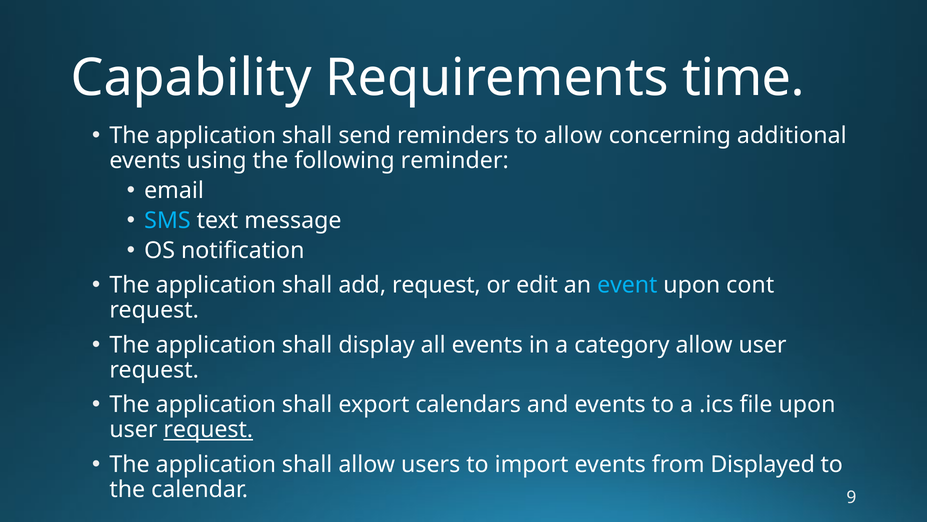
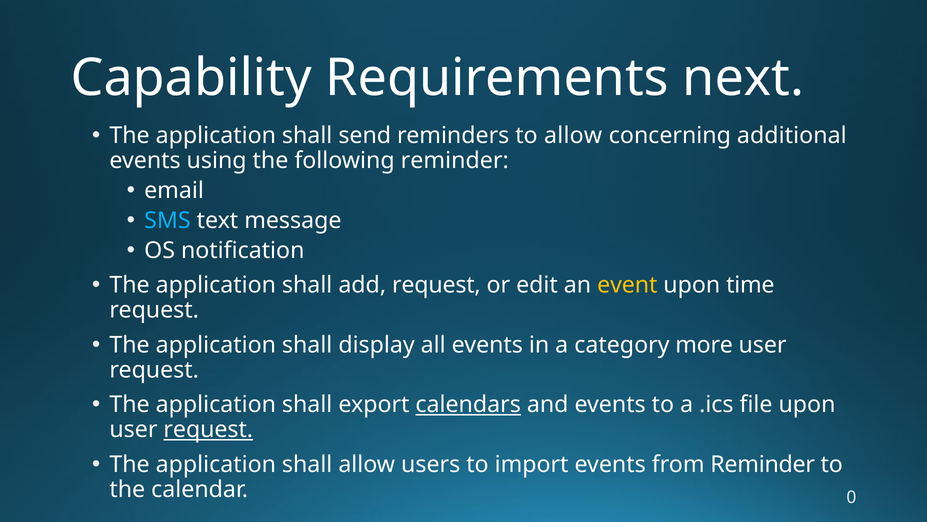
time: time -> next
event colour: light blue -> yellow
cont: cont -> time
category allow: allow -> more
calendars underline: none -> present
from Displayed: Displayed -> Reminder
9: 9 -> 0
